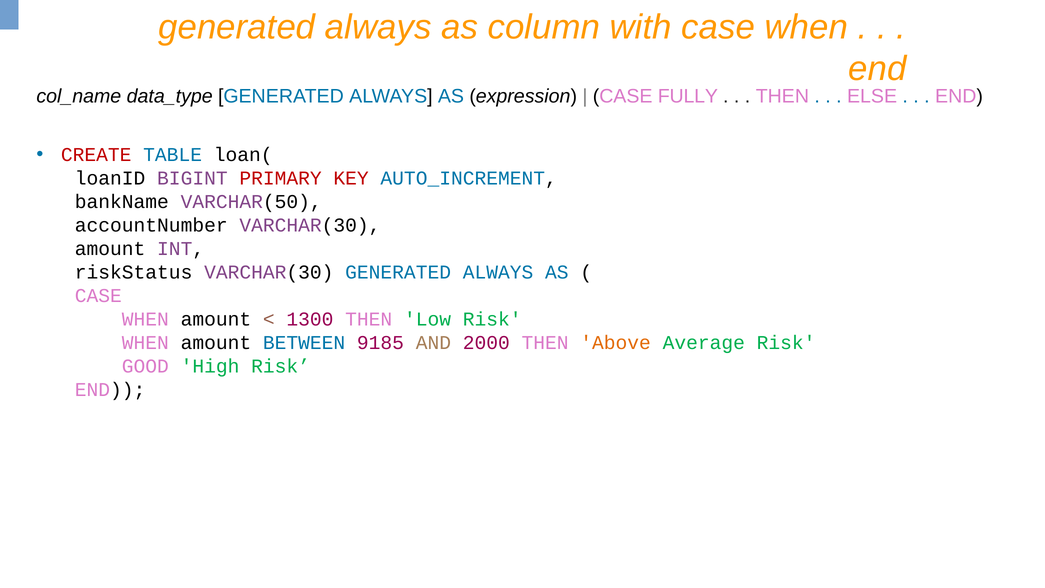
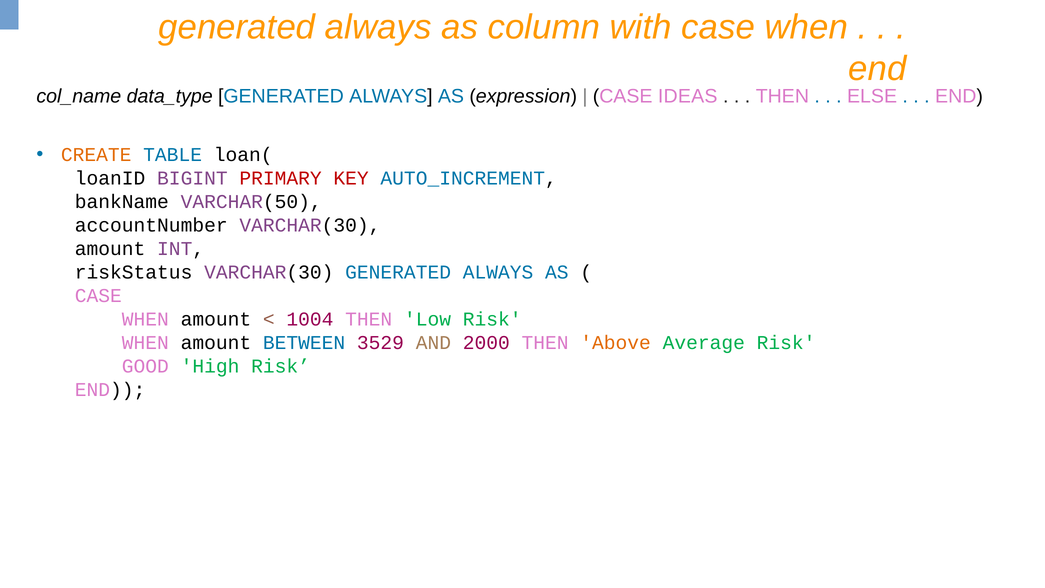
FULLY: FULLY -> IDEAS
CREATE colour: red -> orange
1300: 1300 -> 1004
9185: 9185 -> 3529
